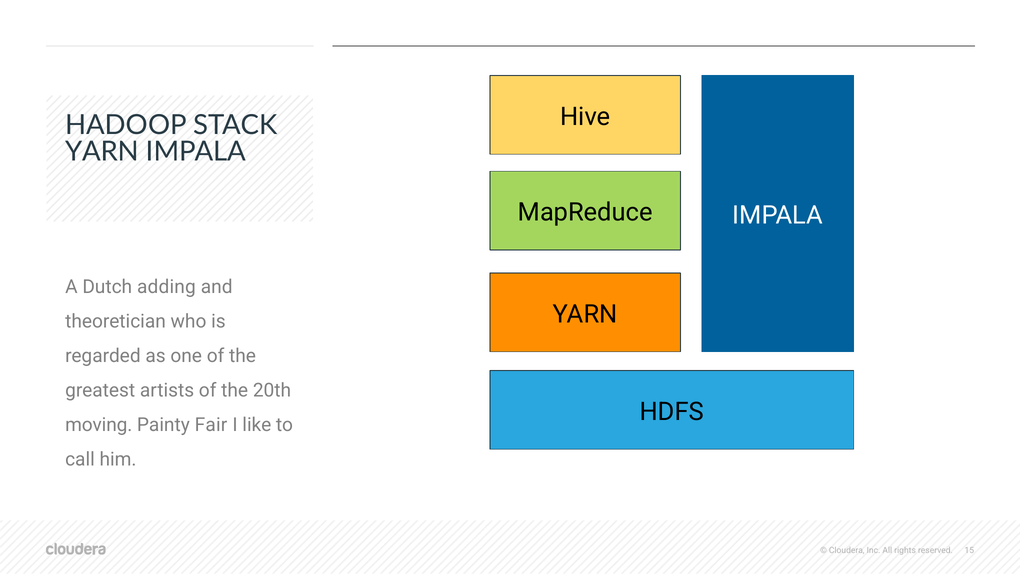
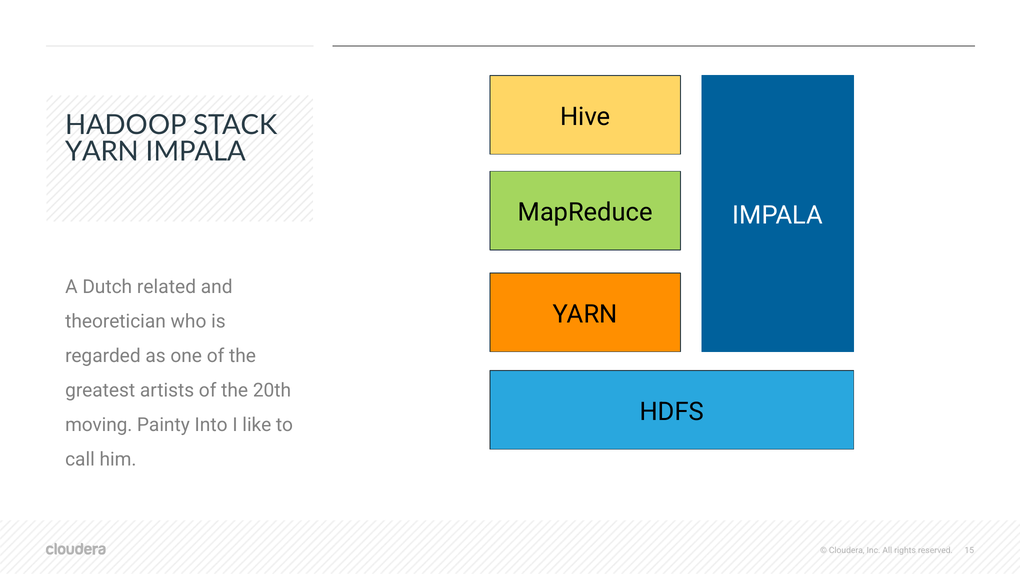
adding: adding -> related
Fair: Fair -> Into
